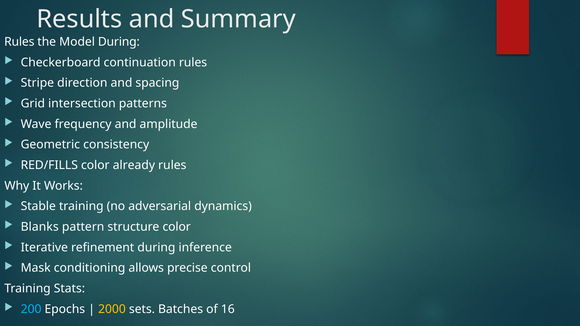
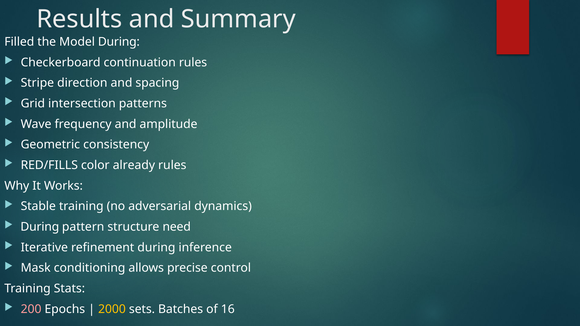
Rules at (19, 42): Rules -> Filled
Blanks at (40, 227): Blanks -> During
structure color: color -> need
200 colour: light blue -> pink
